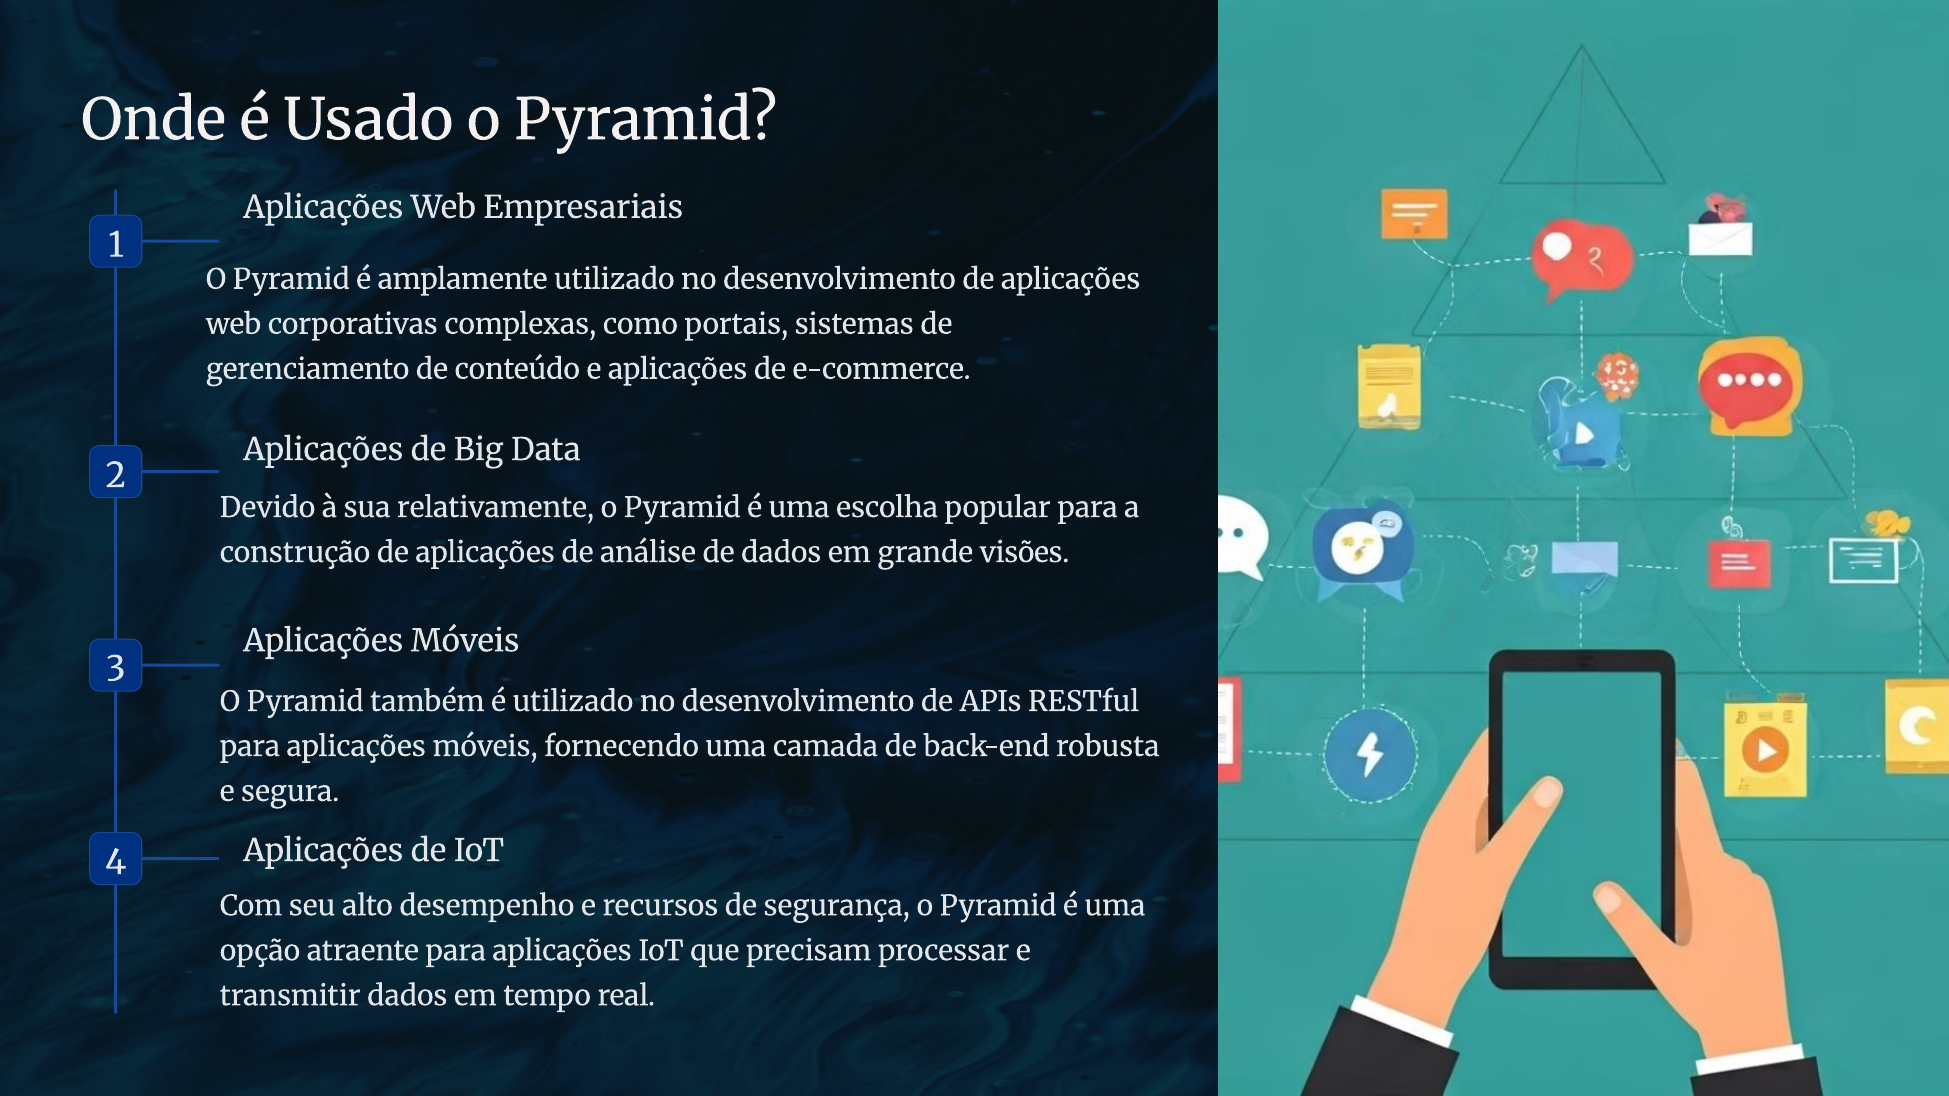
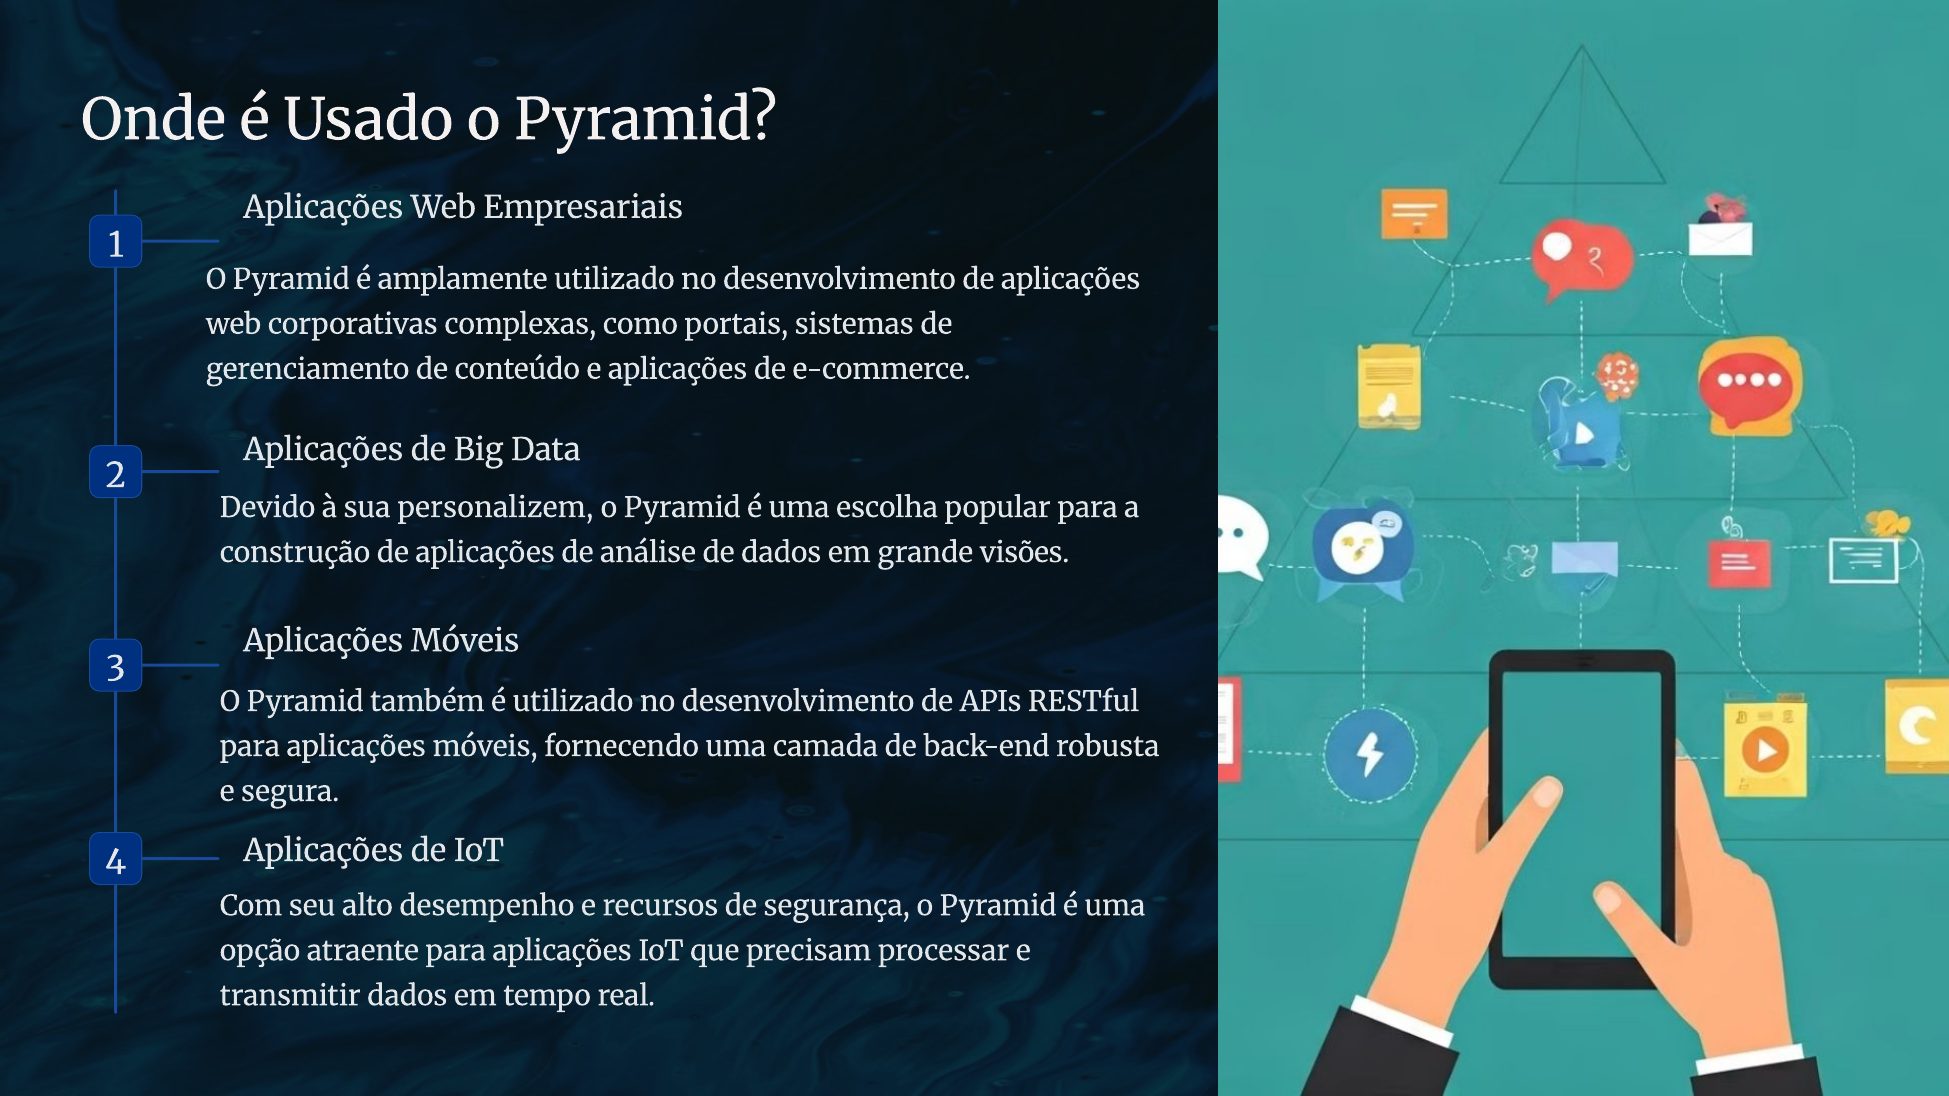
relativamente: relativamente -> personalizem
